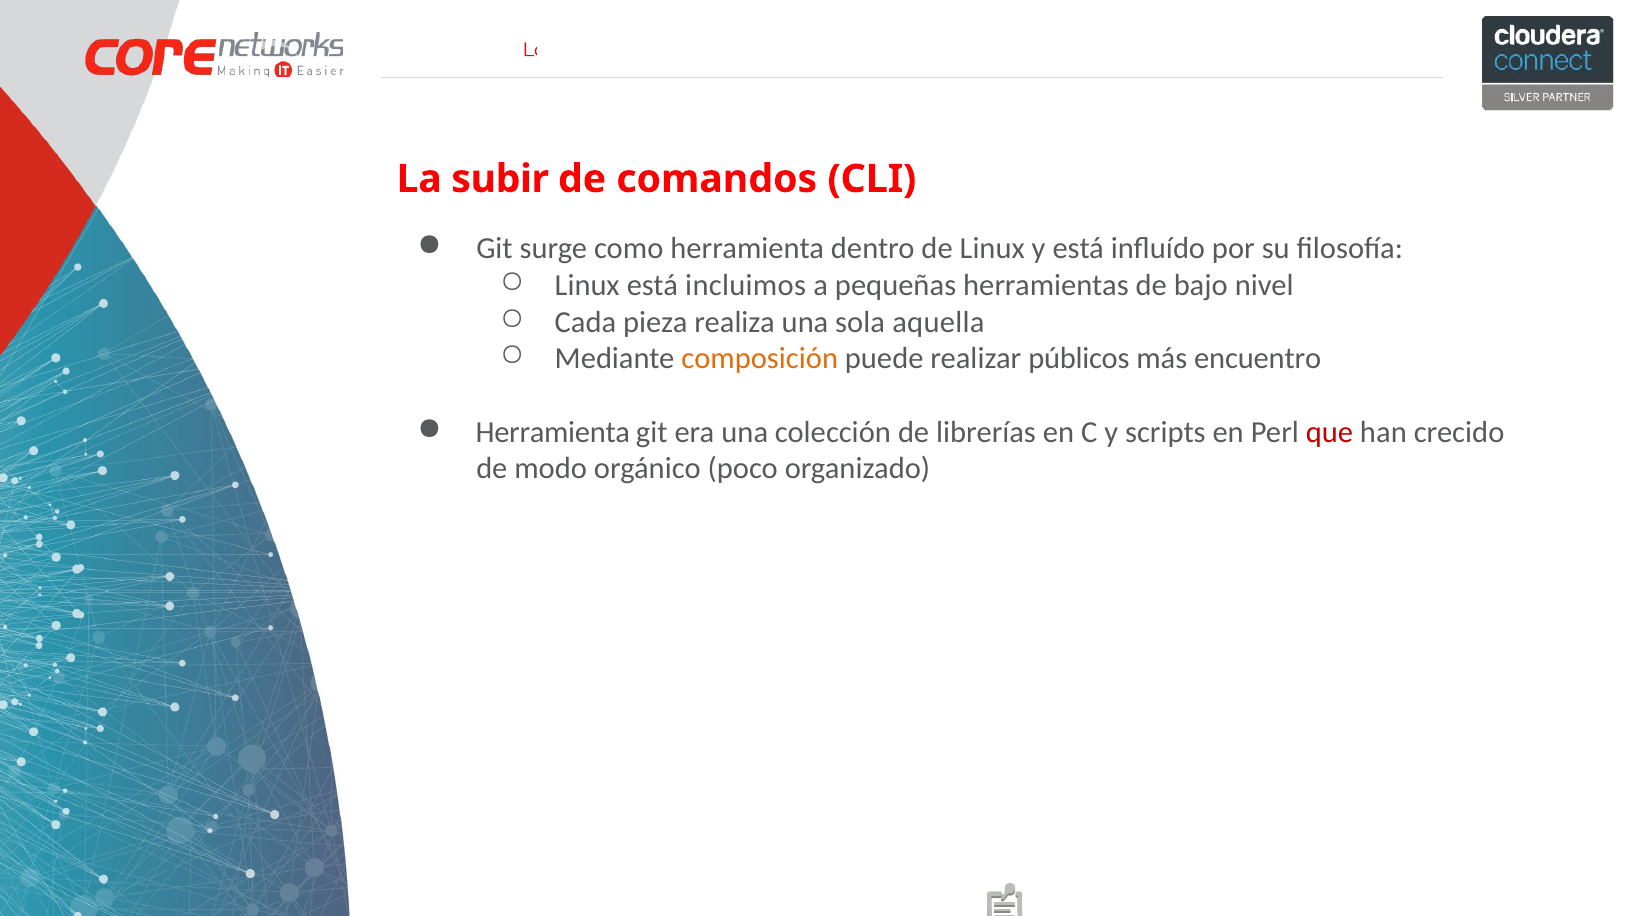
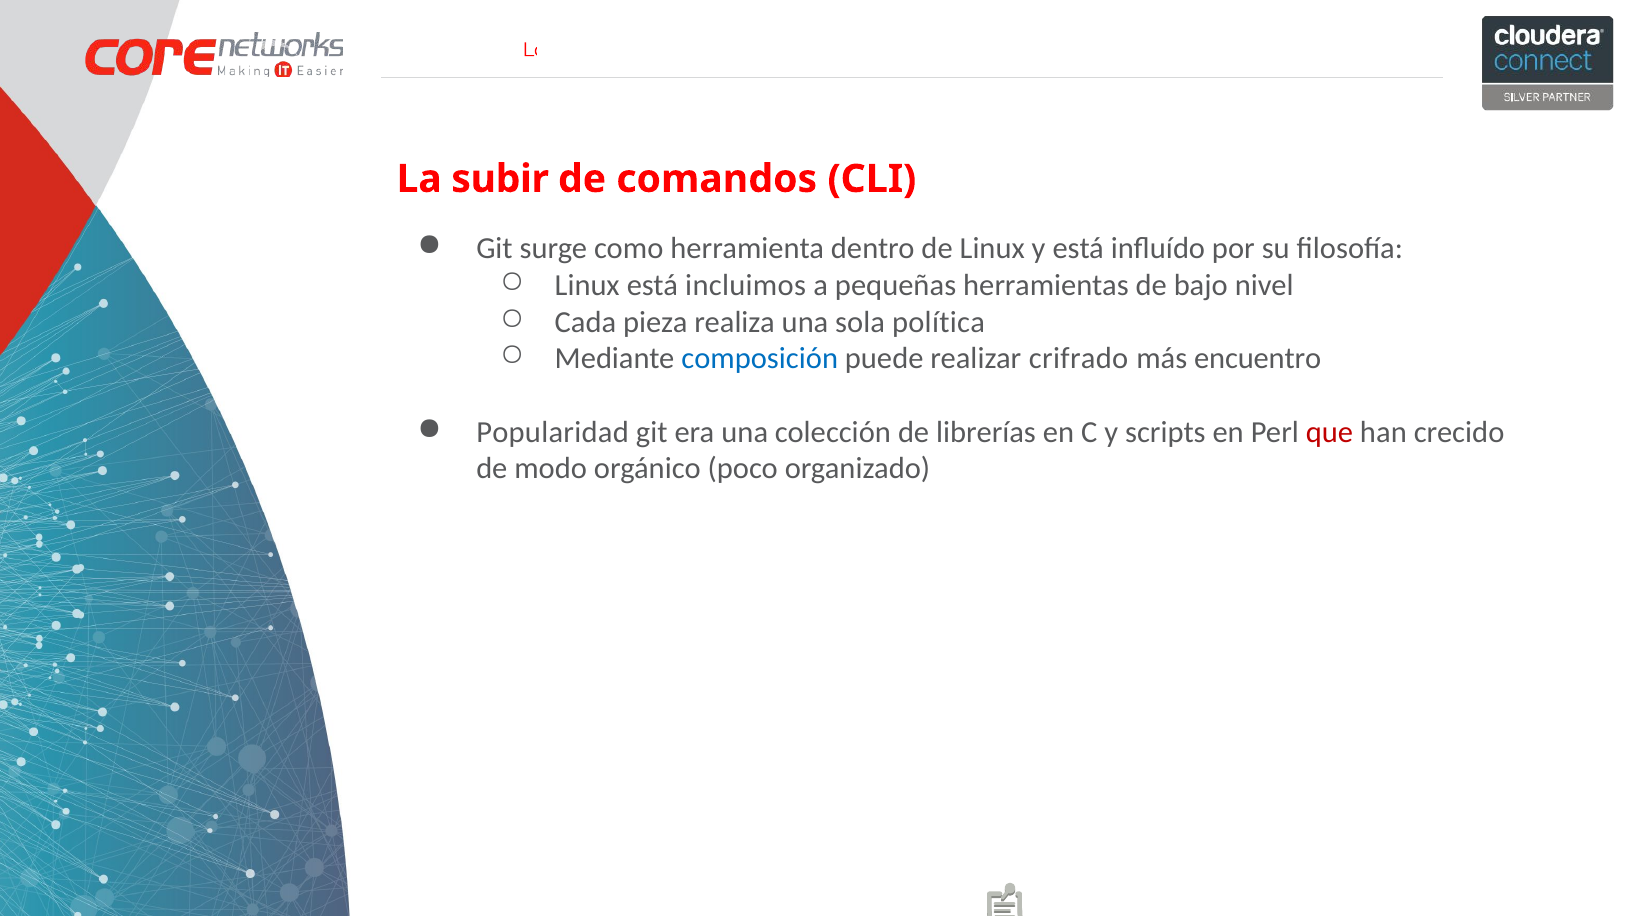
aquella: aquella -> política
composición colour: orange -> blue
públicos: públicos -> crifrado
Herramienta at (553, 432): Herramienta -> Popularidad
